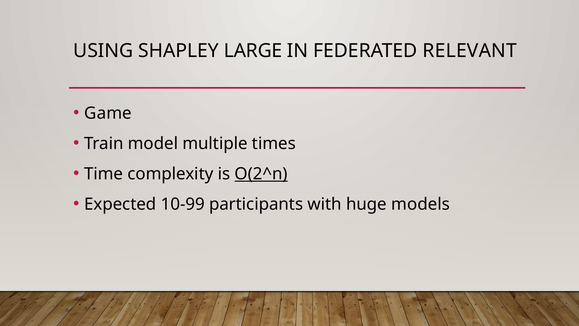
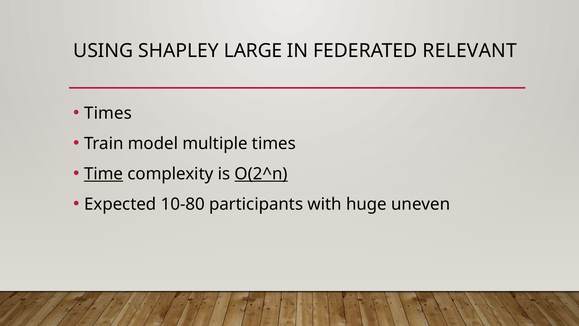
Game at (108, 113): Game -> Times
Time underline: none -> present
10-99: 10-99 -> 10-80
models: models -> uneven
